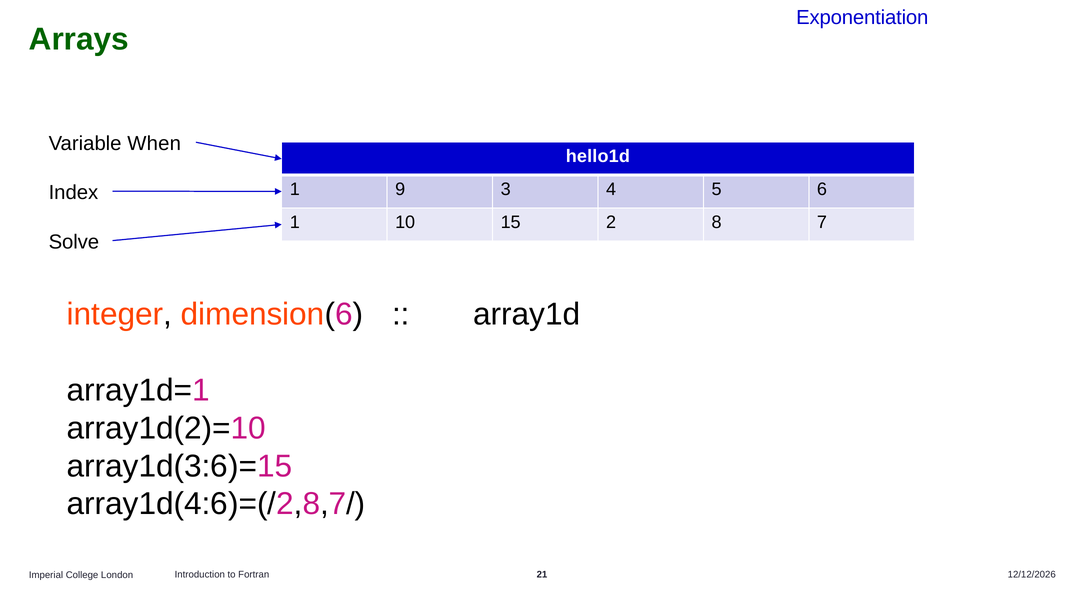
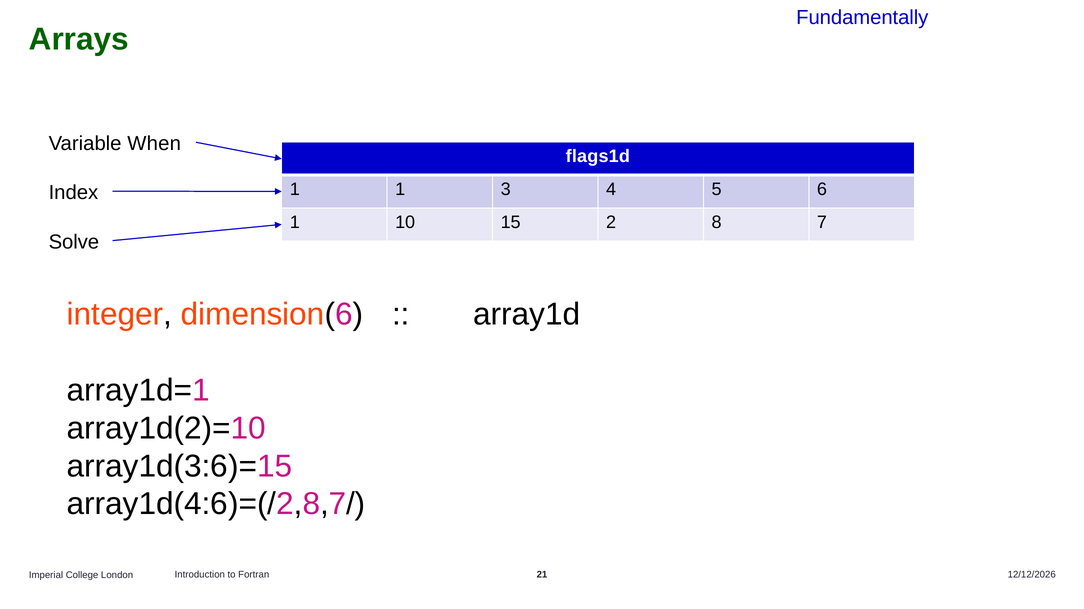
Exponentiation: Exponentiation -> Fundamentally
hello1d: hello1d -> flags1d
1 9: 9 -> 1
